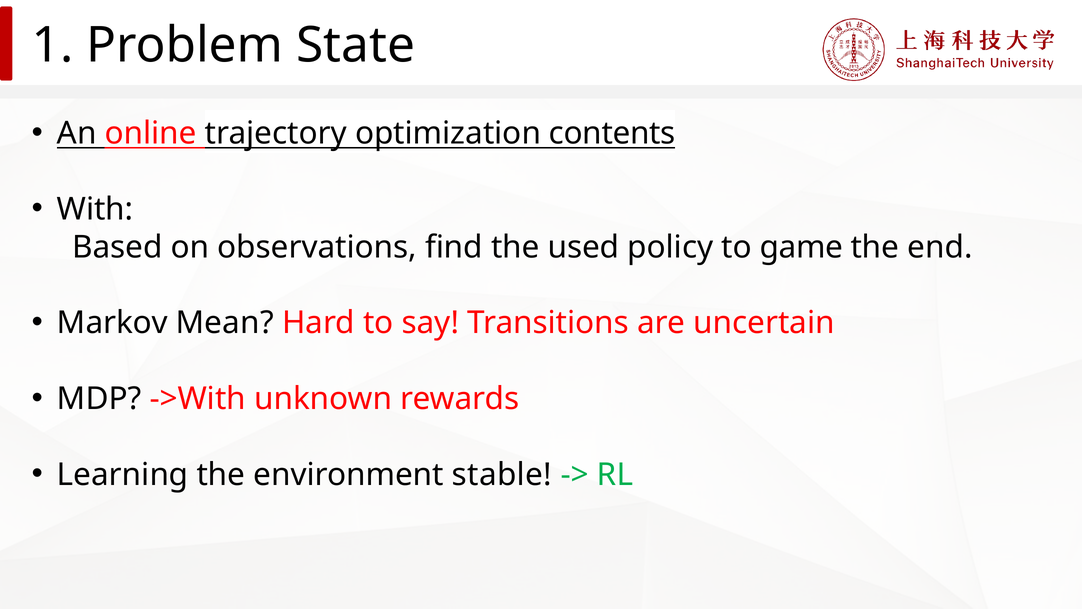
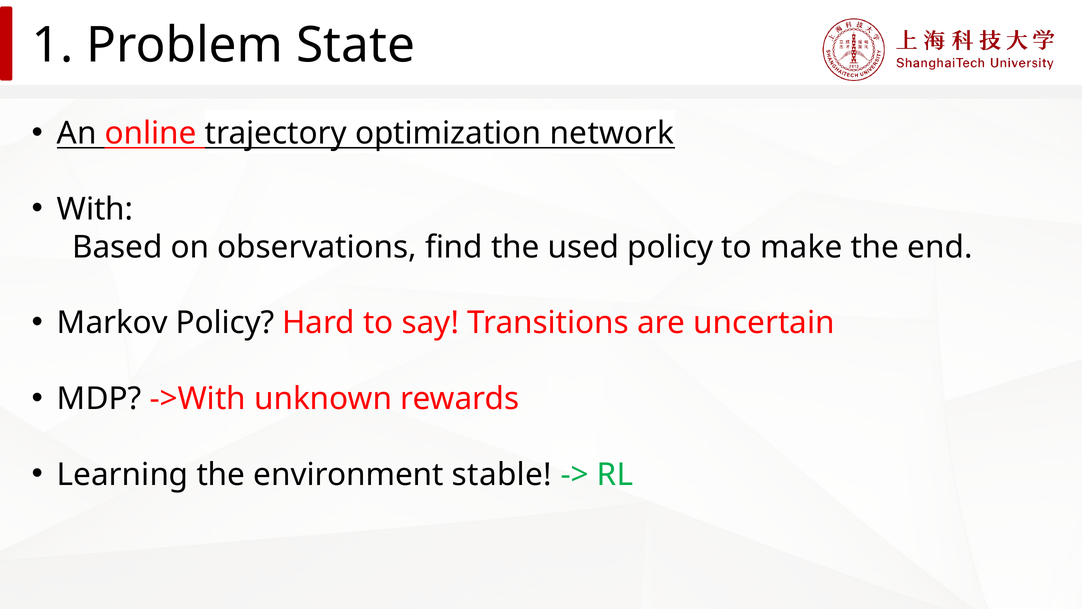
contents: contents -> network
game: game -> make
Markov Mean: Mean -> Policy
